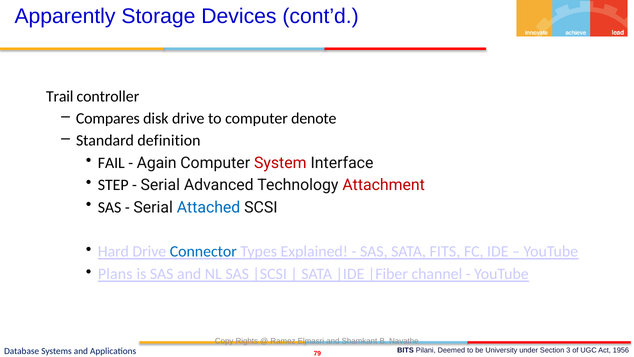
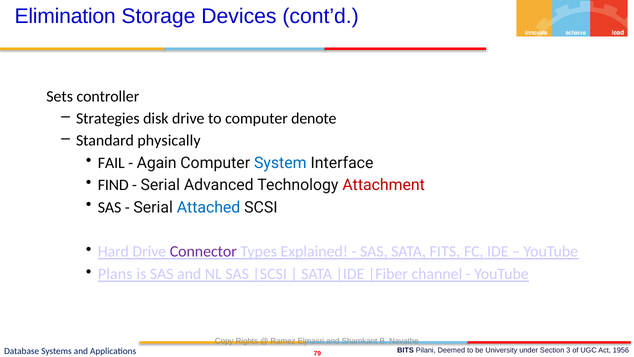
Apparently: Apparently -> Elimination
Trail: Trail -> Sets
Compares: Compares -> Strategies
definition: definition -> physically
System colour: red -> blue
STEP: STEP -> FIND
Connector colour: blue -> purple
